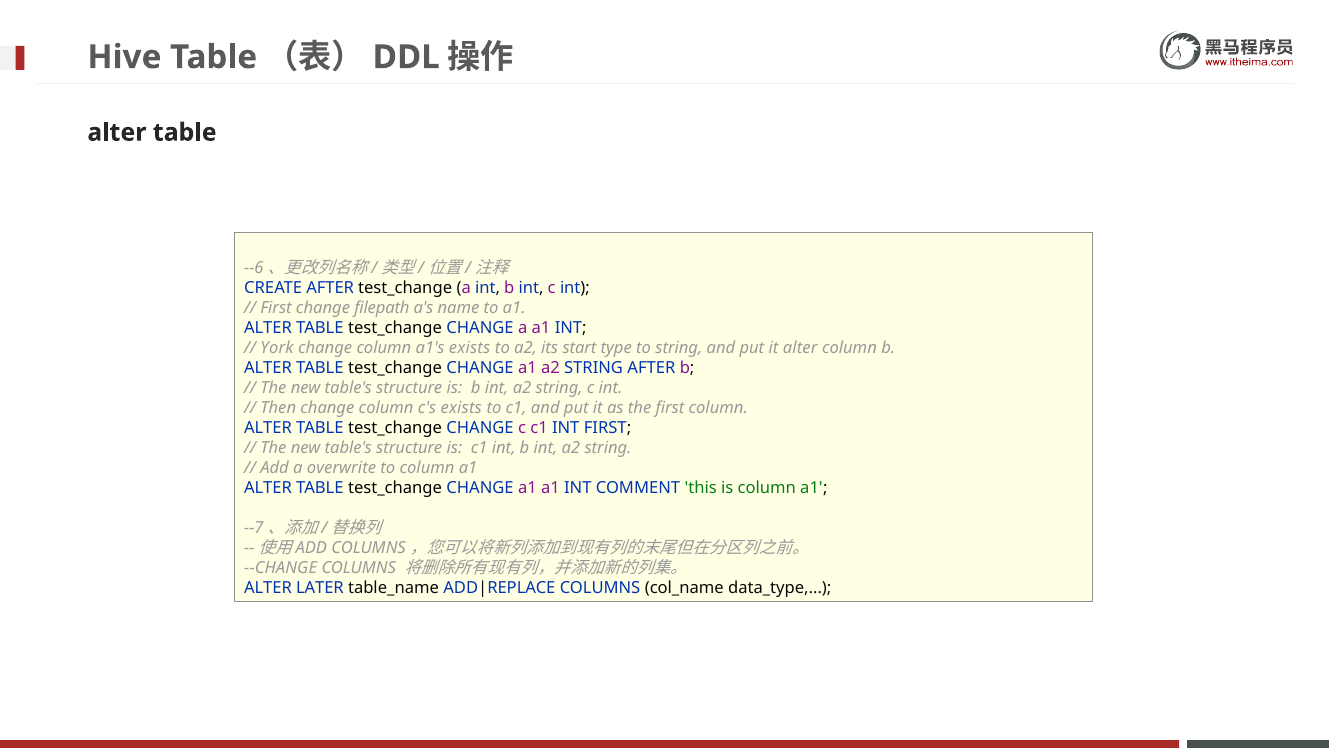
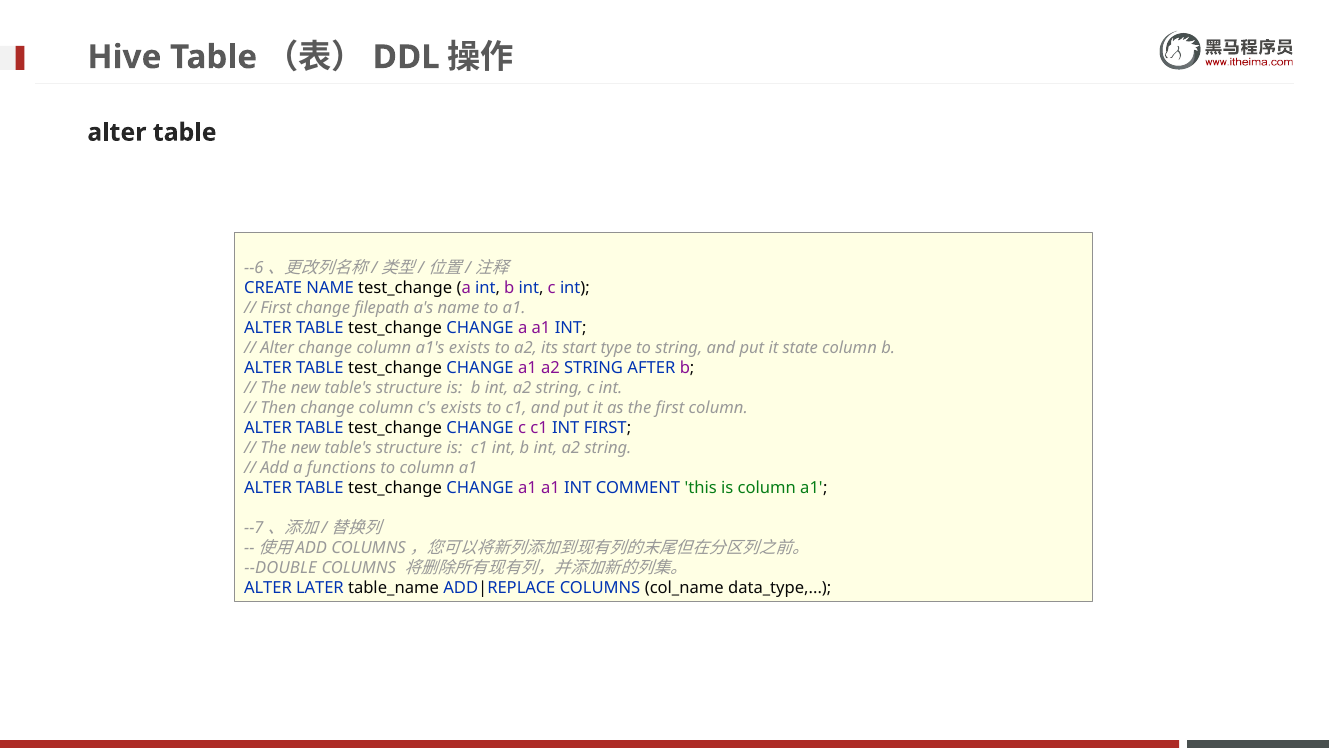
CREATE AFTER: AFTER -> NAME
York at (277, 348): York -> Alter
it alter: alter -> state
overwrite: overwrite -> functions
--CHANGE: --CHANGE -> --DOUBLE
